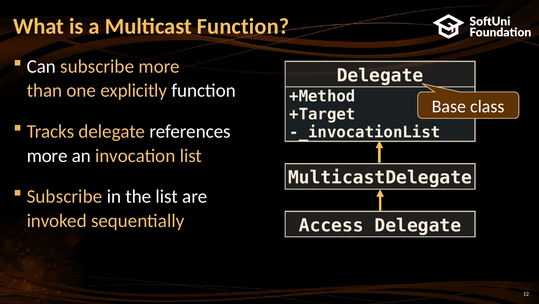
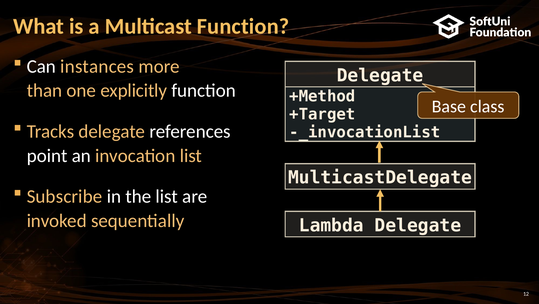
Can subscribe: subscribe -> instances
more at (47, 155): more -> point
Access: Access -> Lambda
